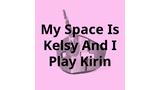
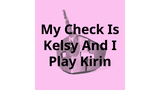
Space: Space -> Check
